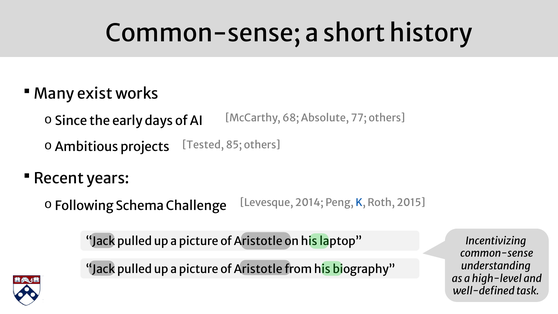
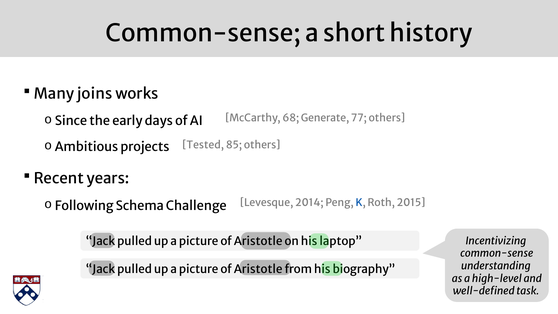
exist: exist -> joins
Absolute: Absolute -> Generate
